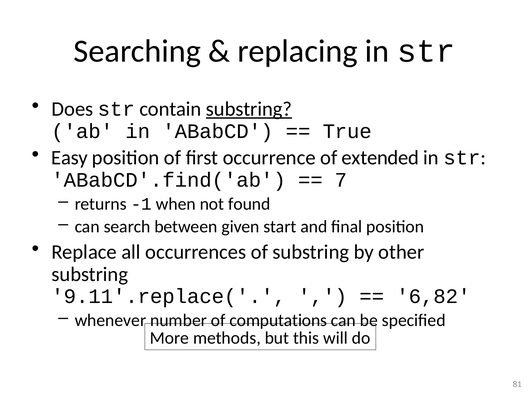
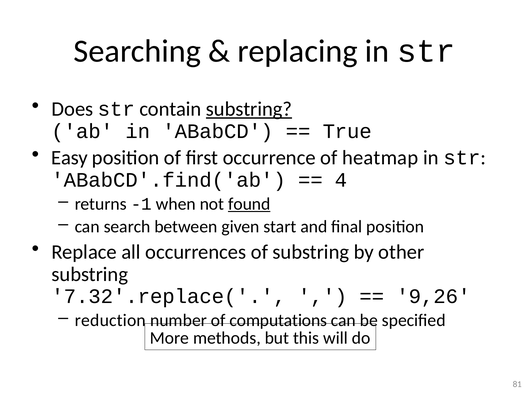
extended: extended -> heatmap
7: 7 -> 4
found underline: none -> present
9.11'.replace(: 9.11'.replace( -> 7.32'.replace(
6,82: 6,82 -> 9,26
whenever: whenever -> reduction
